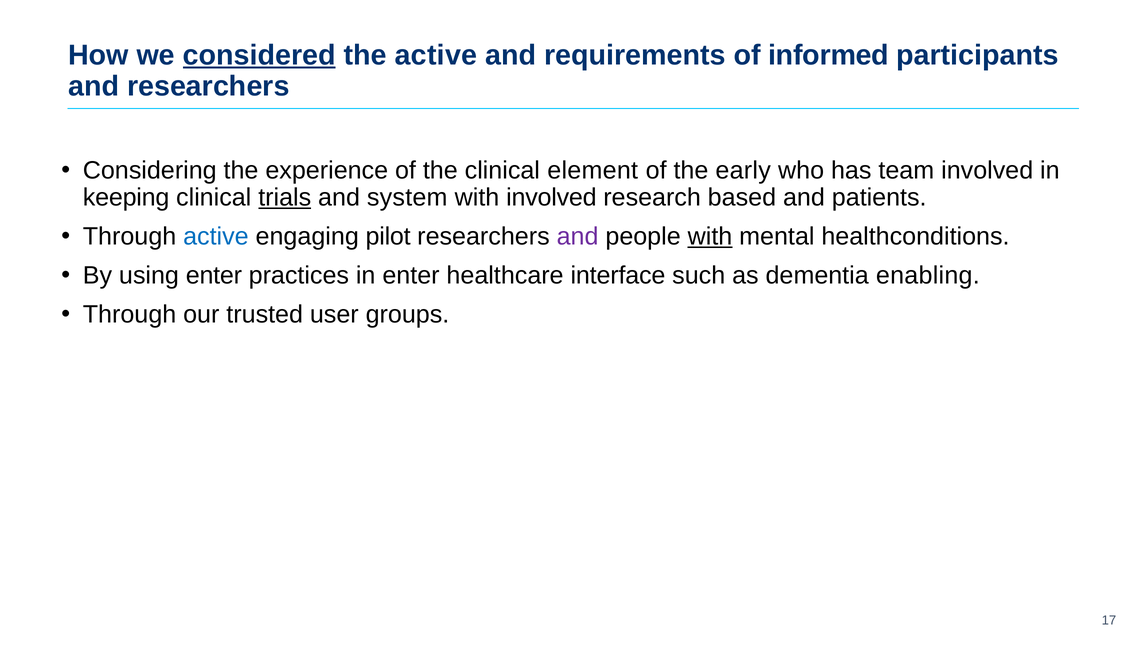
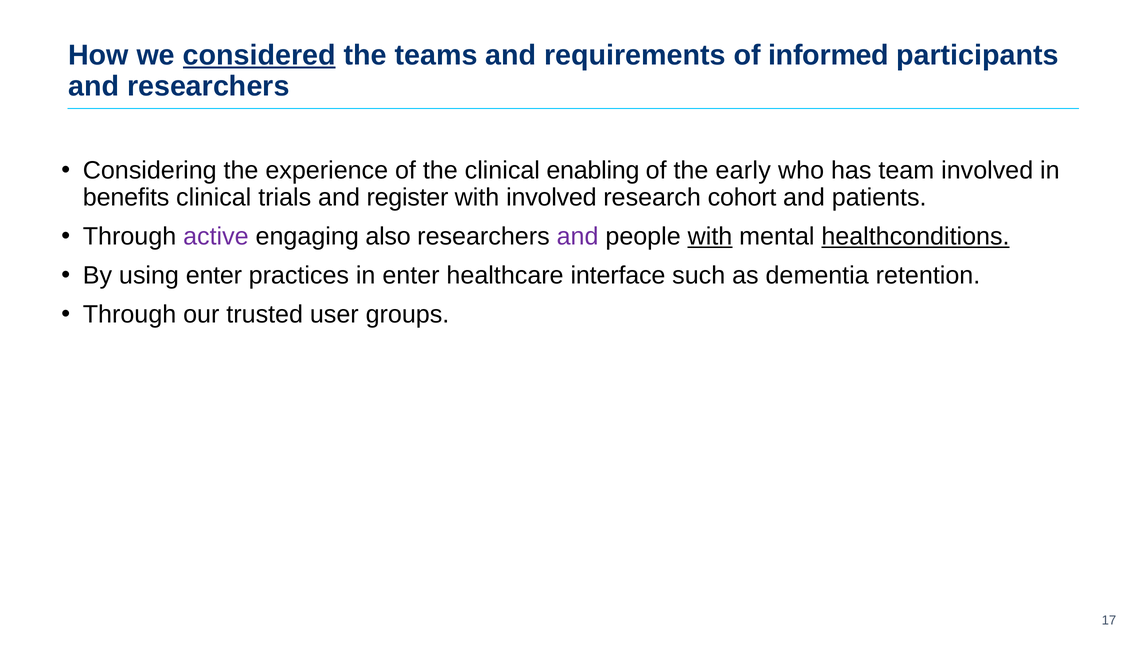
the active: active -> teams
element: element -> enabling
keeping: keeping -> benefits
trials underline: present -> none
system: system -> register
based: based -> cohort
active at (216, 236) colour: blue -> purple
pilot: pilot -> also
healthconditions underline: none -> present
enabling: enabling -> retention
